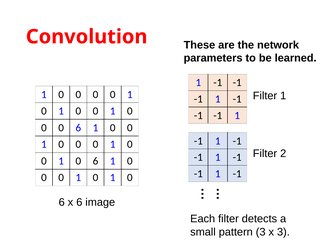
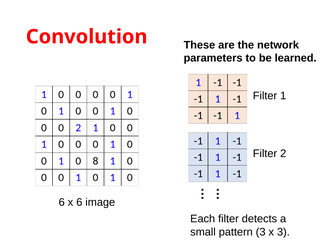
0 0 6: 6 -> 2
6 at (95, 161): 6 -> 8
